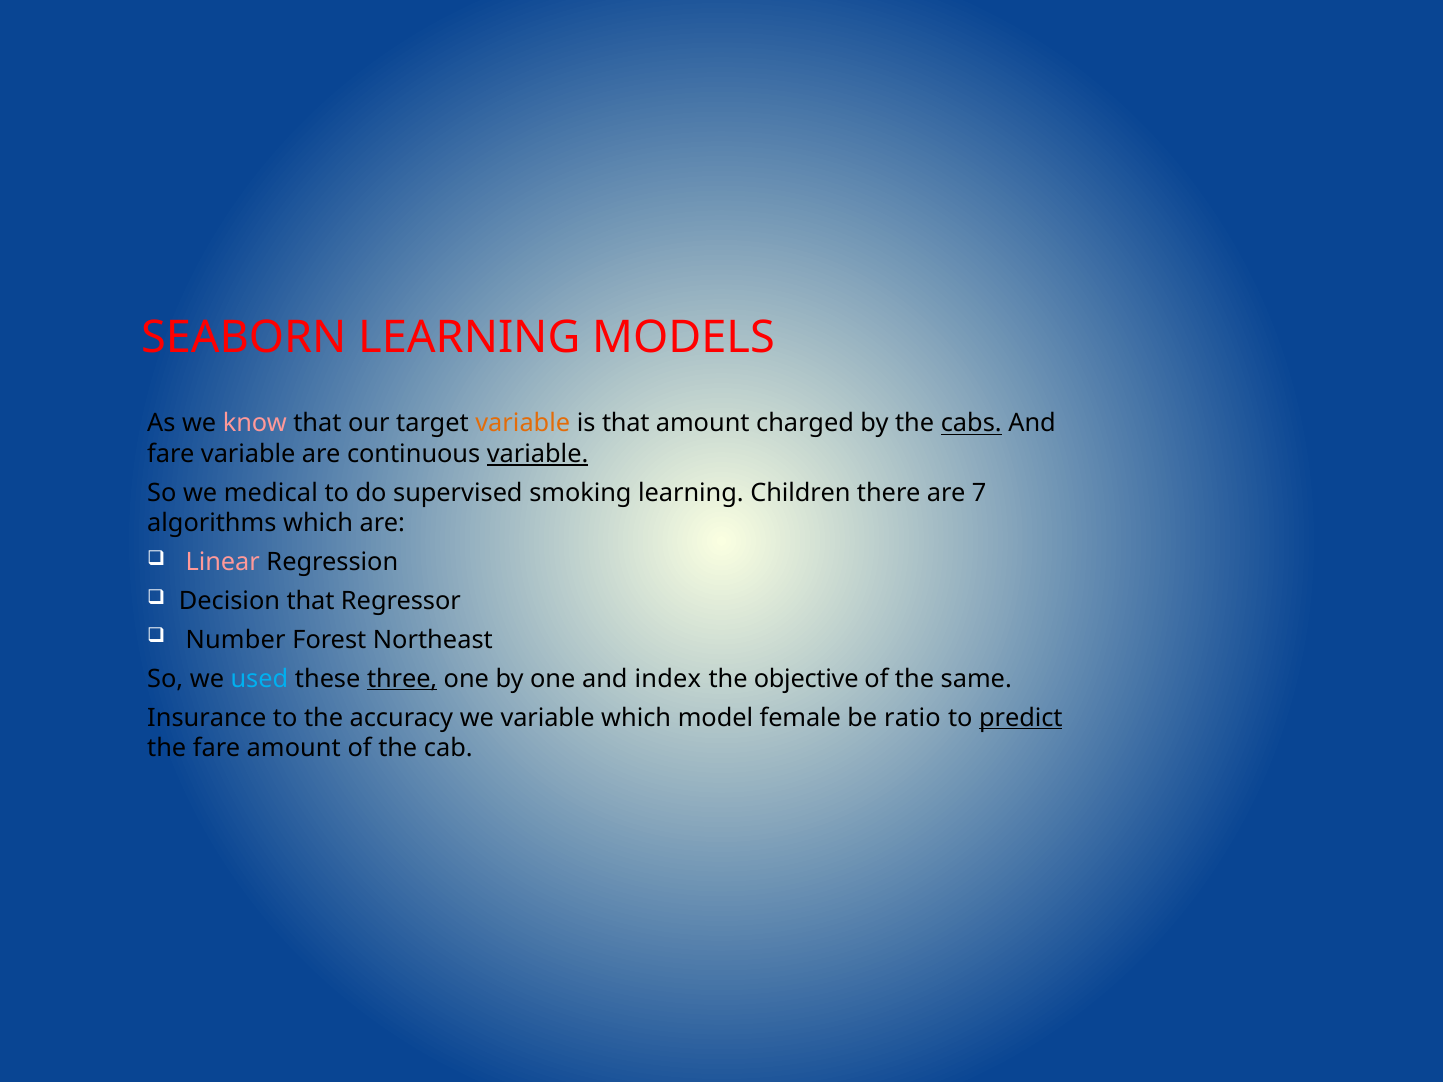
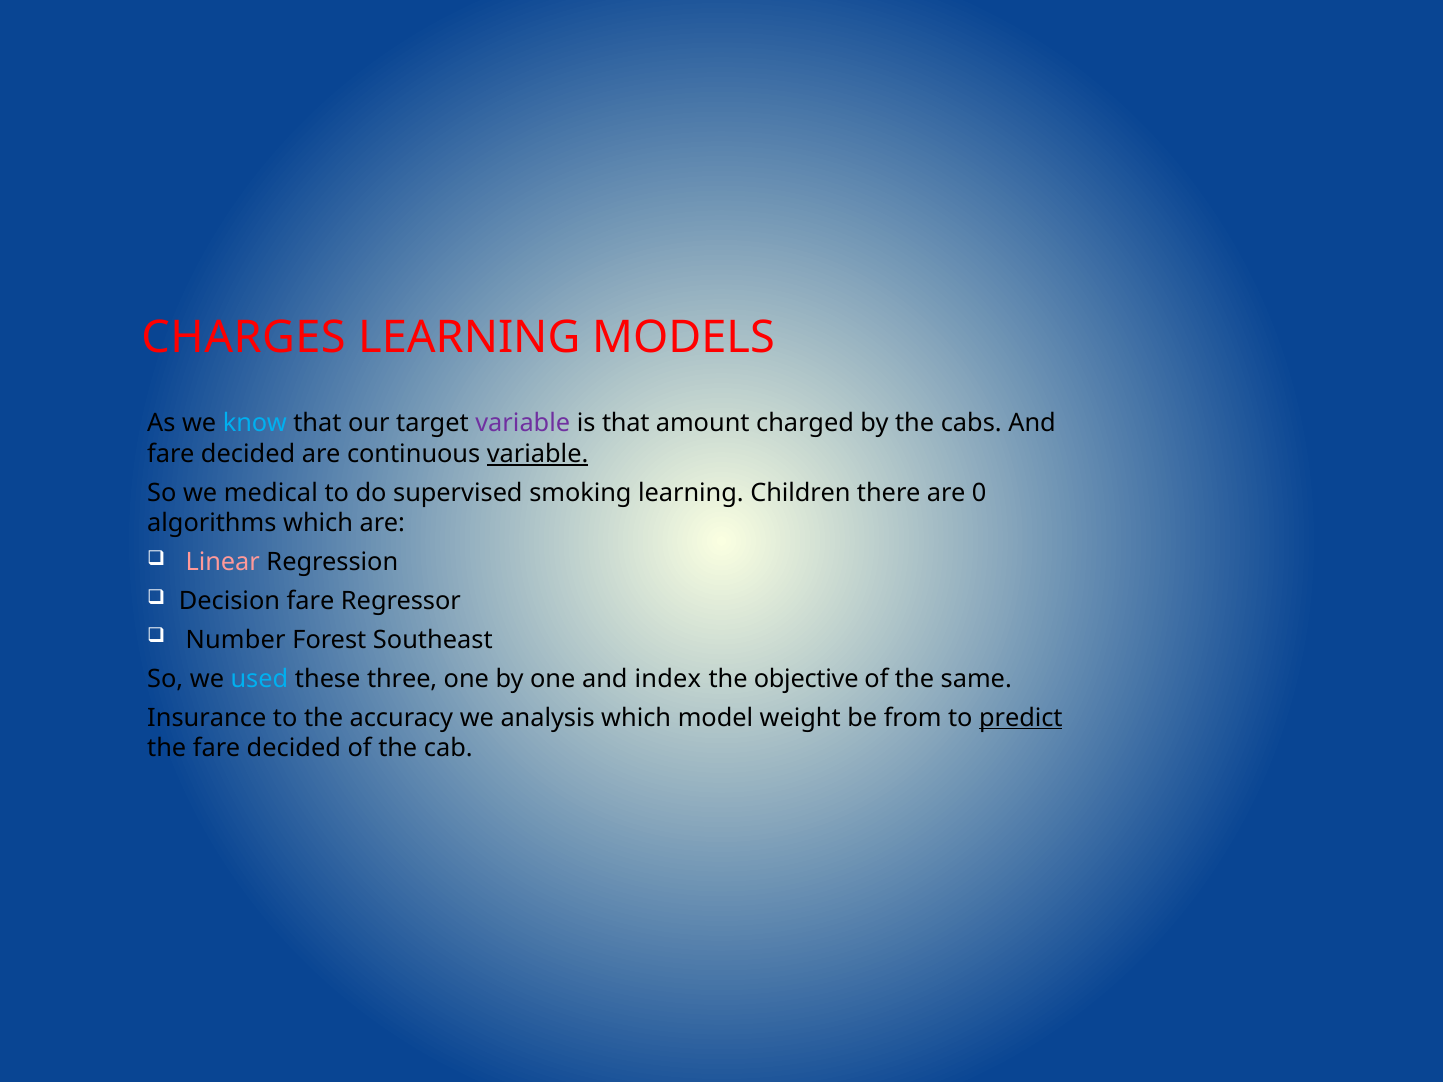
SEABORN: SEABORN -> CHARGES
know colour: pink -> light blue
variable at (523, 424) colour: orange -> purple
cabs underline: present -> none
variable at (248, 454): variable -> decided
7: 7 -> 0
Decision that: that -> fare
Northeast: Northeast -> Southeast
three underline: present -> none
we variable: variable -> analysis
female: female -> weight
ratio: ratio -> from
the fare amount: amount -> decided
